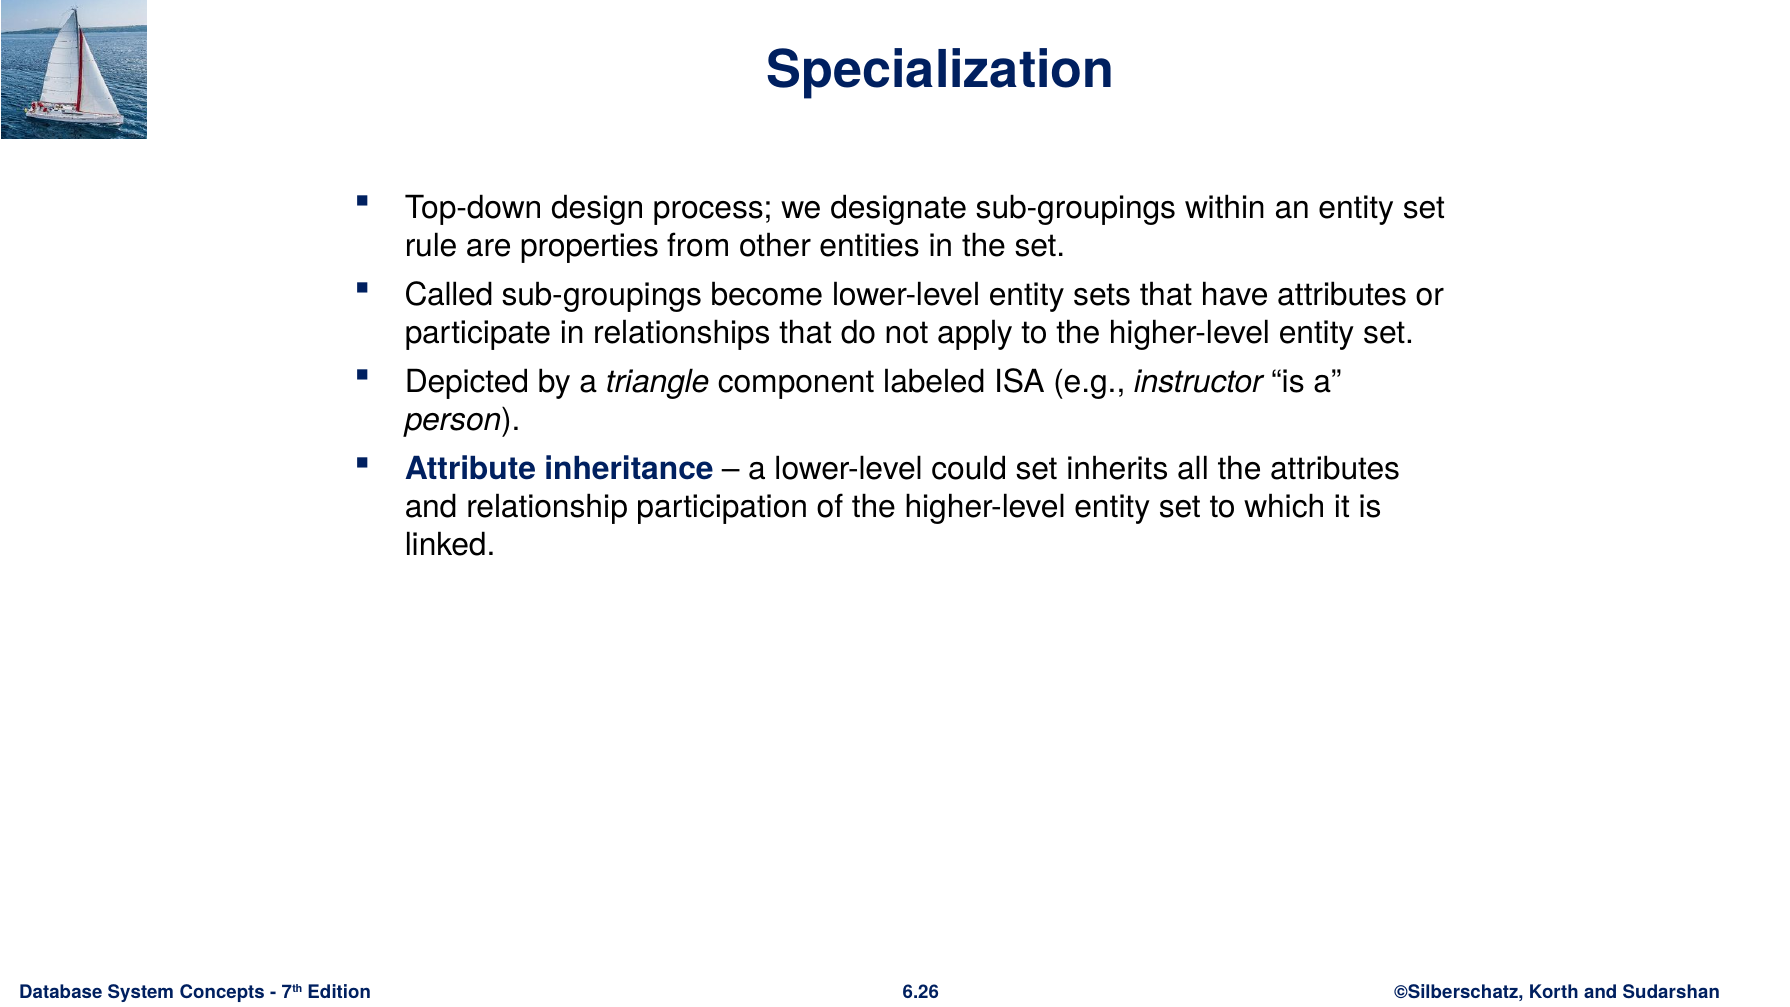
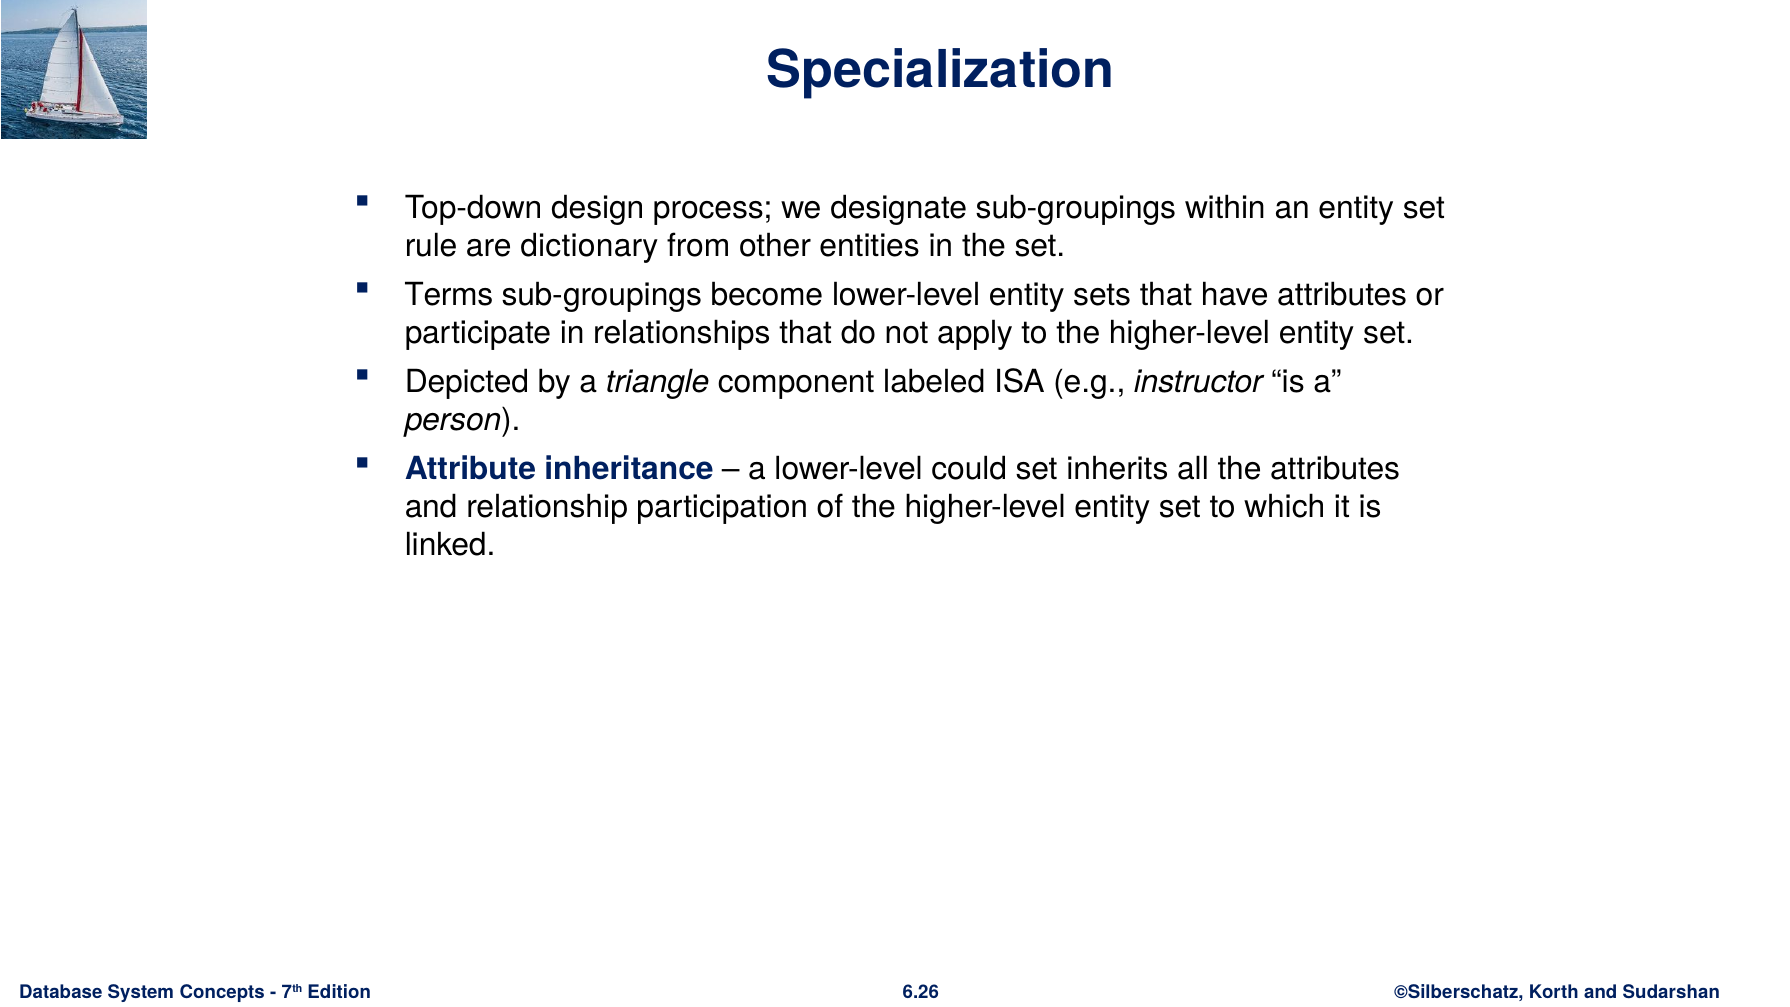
properties: properties -> dictionary
Called: Called -> Terms
